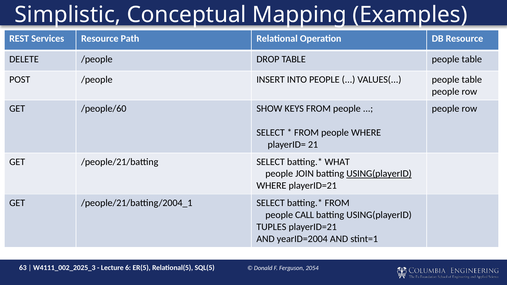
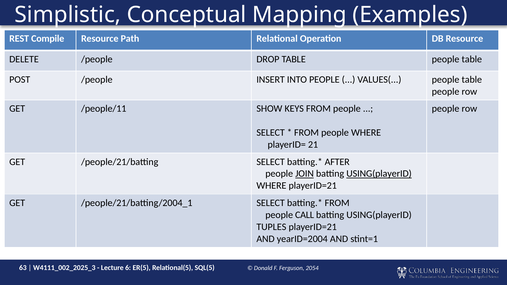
Services: Services -> Compile
/people/60: /people/60 -> /people/11
WHAT: WHAT -> AFTER
JOIN underline: none -> present
